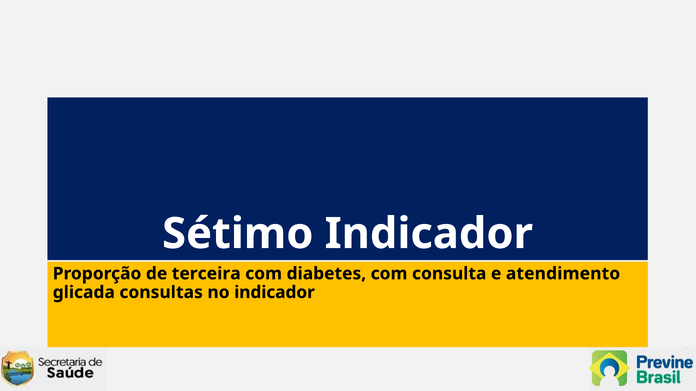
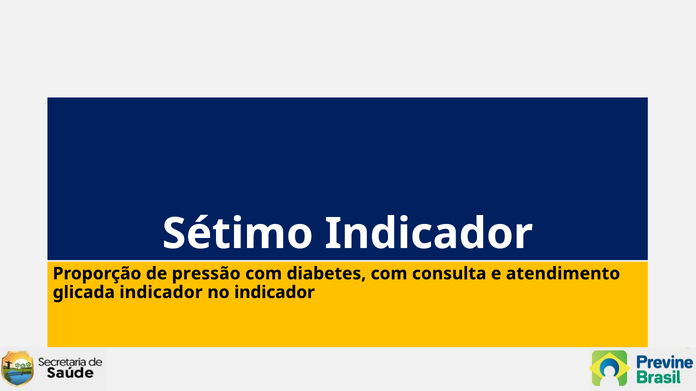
terceira: terceira -> pressão
glicada consultas: consultas -> indicador
